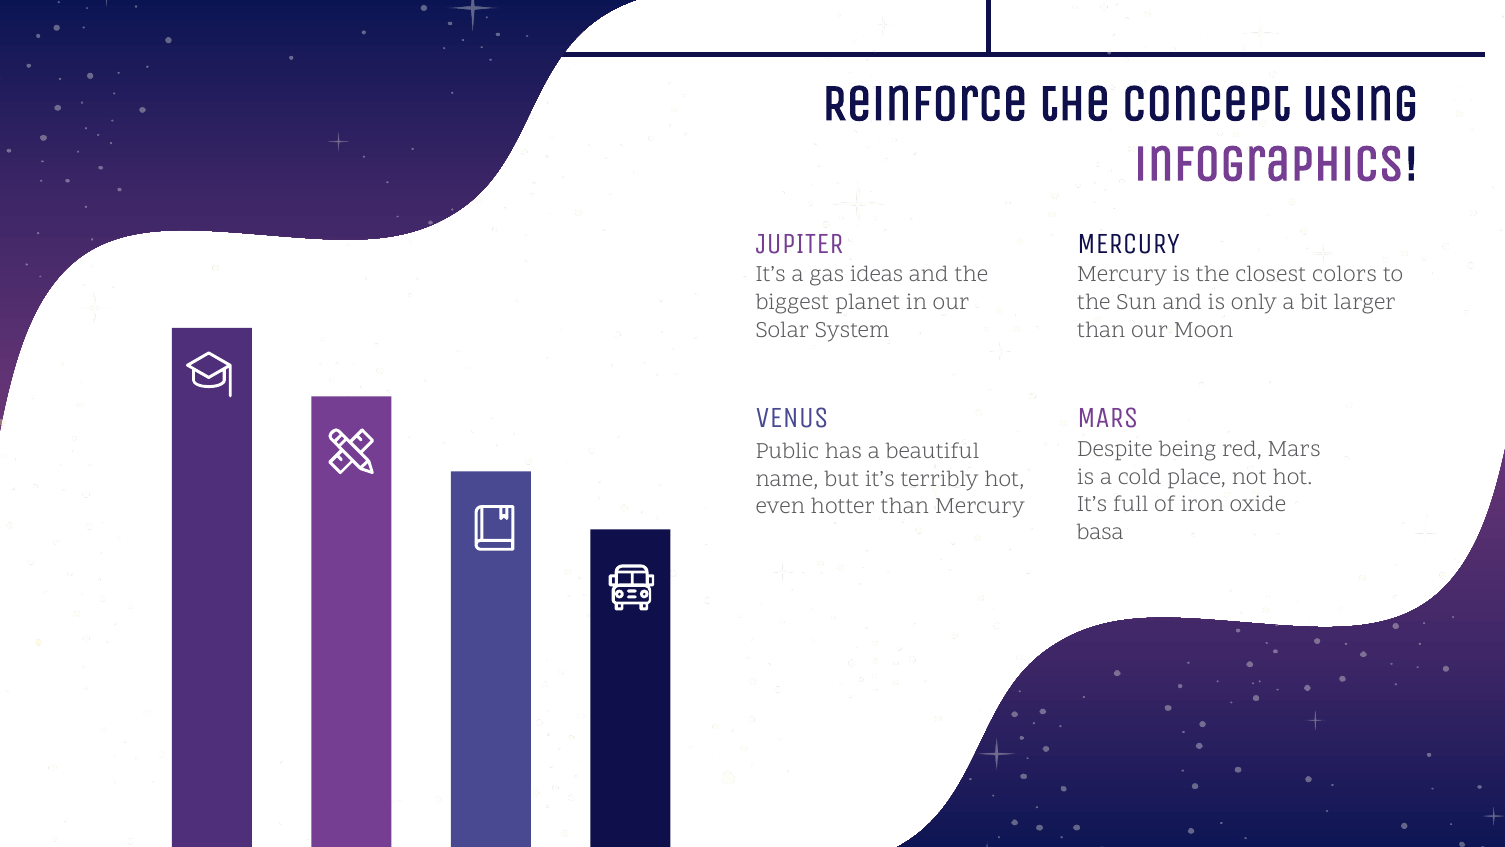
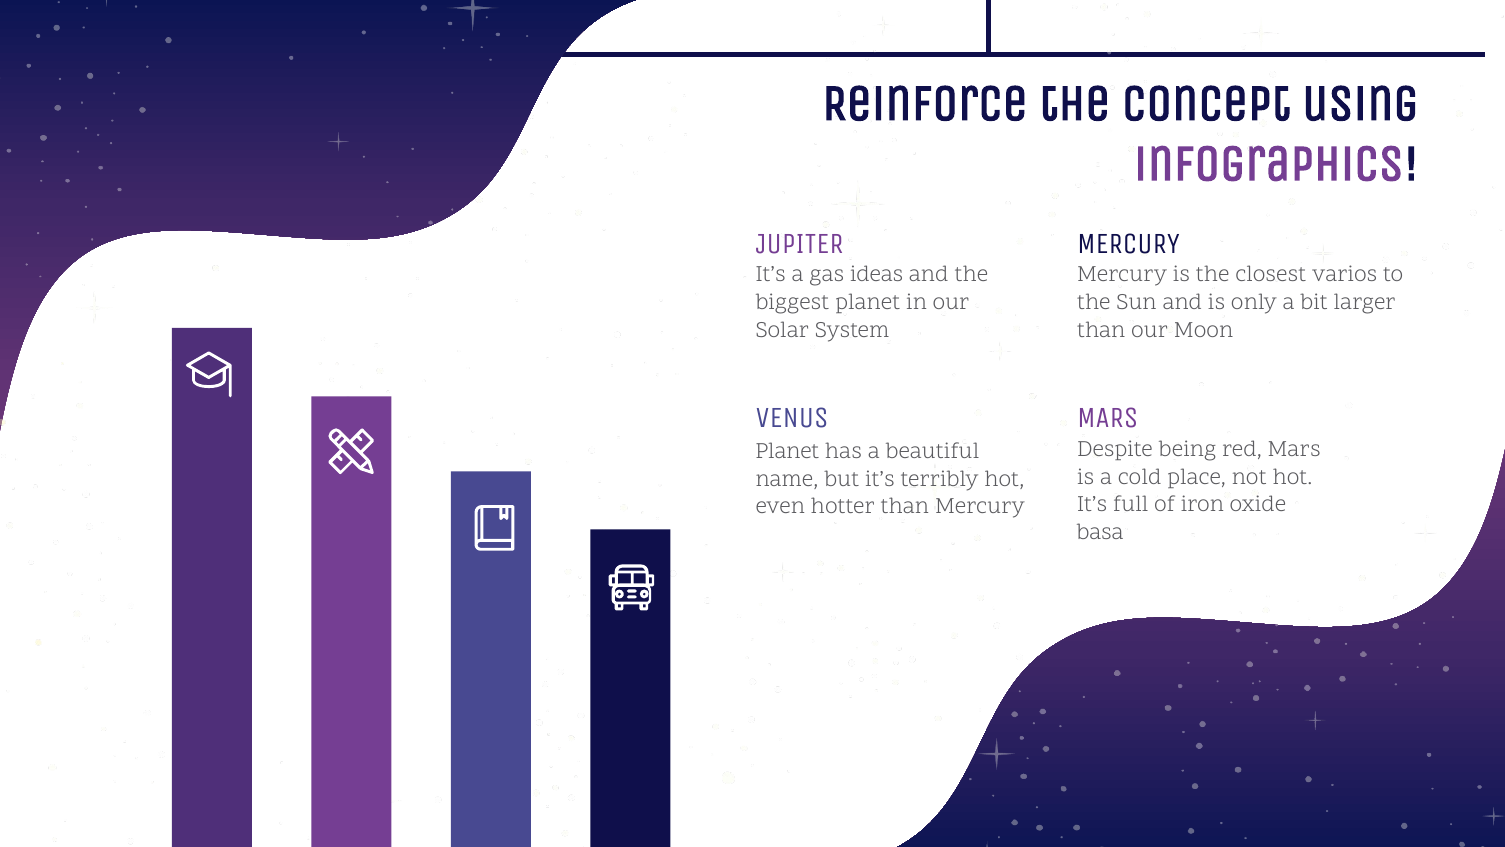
colors: colors -> varios
Public at (787, 451): Public -> Planet
